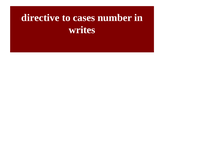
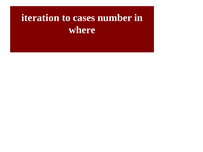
directive: directive -> iteration
writes: writes -> where
